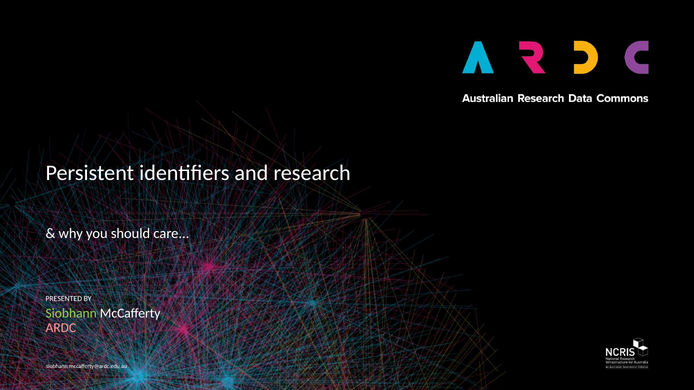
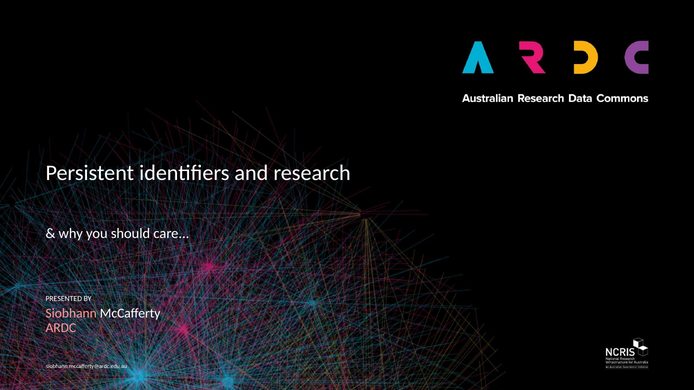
Siobhann colour: light green -> pink
